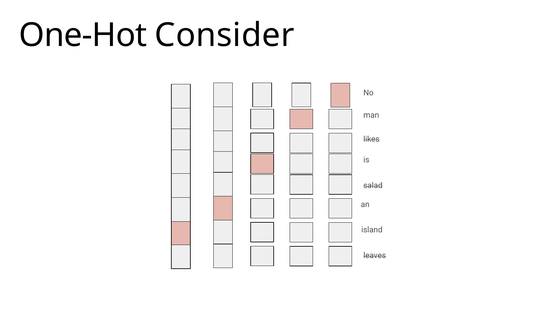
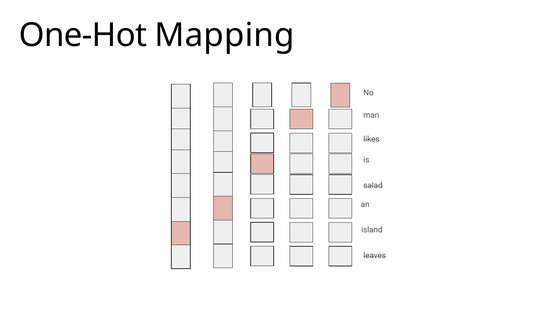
Consider: Consider -> Mapping
